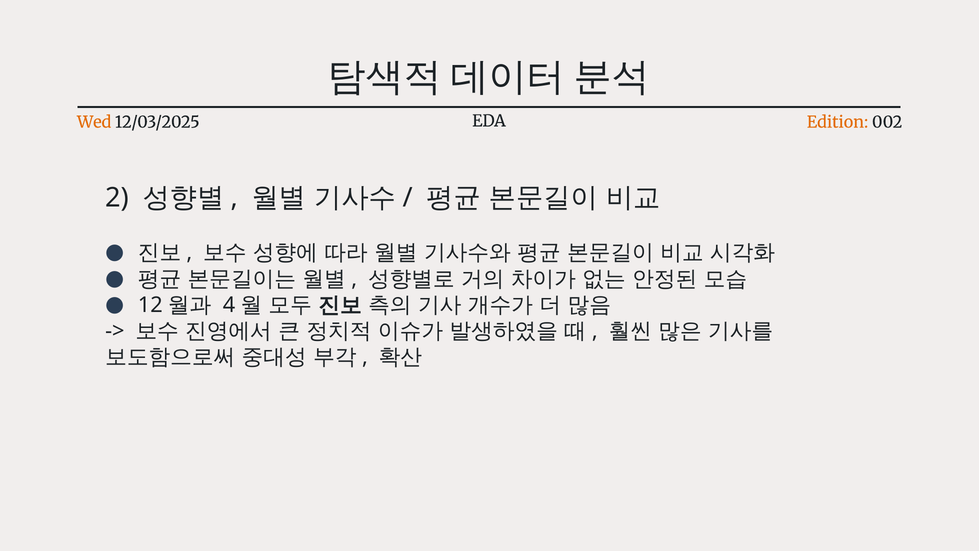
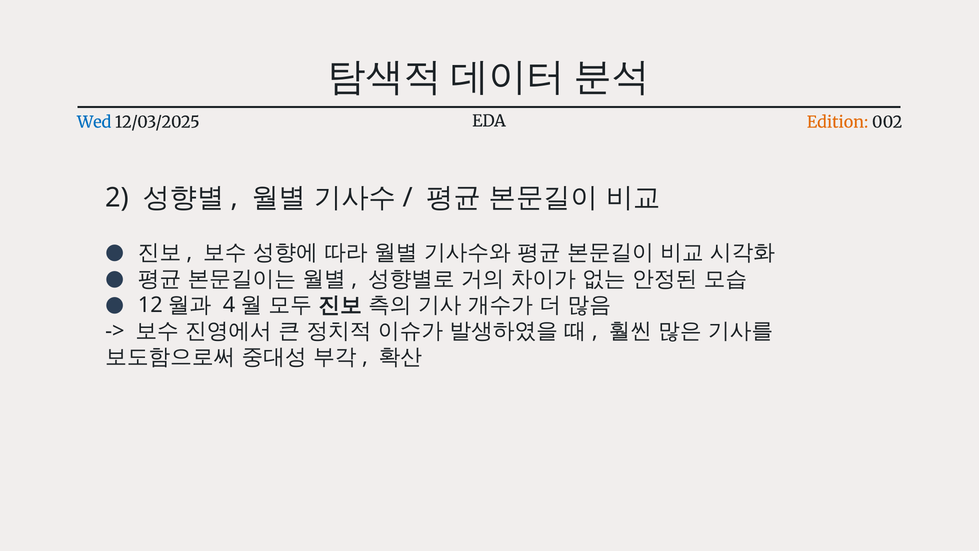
Wed colour: orange -> blue
